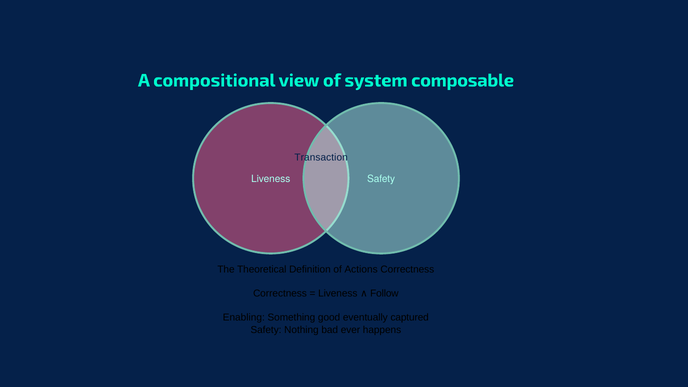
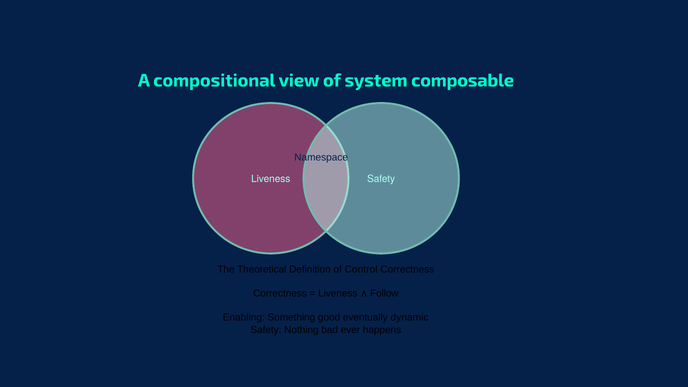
Transaction: Transaction -> Namespace
Actions: Actions -> Control
captured: captured -> dynamic
